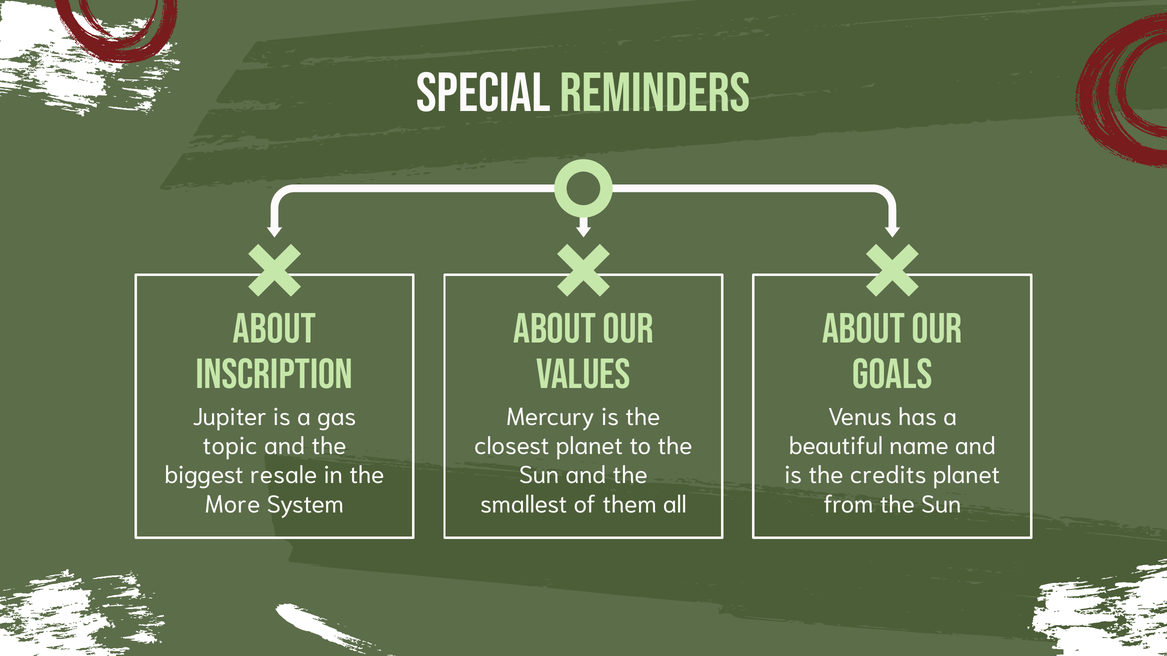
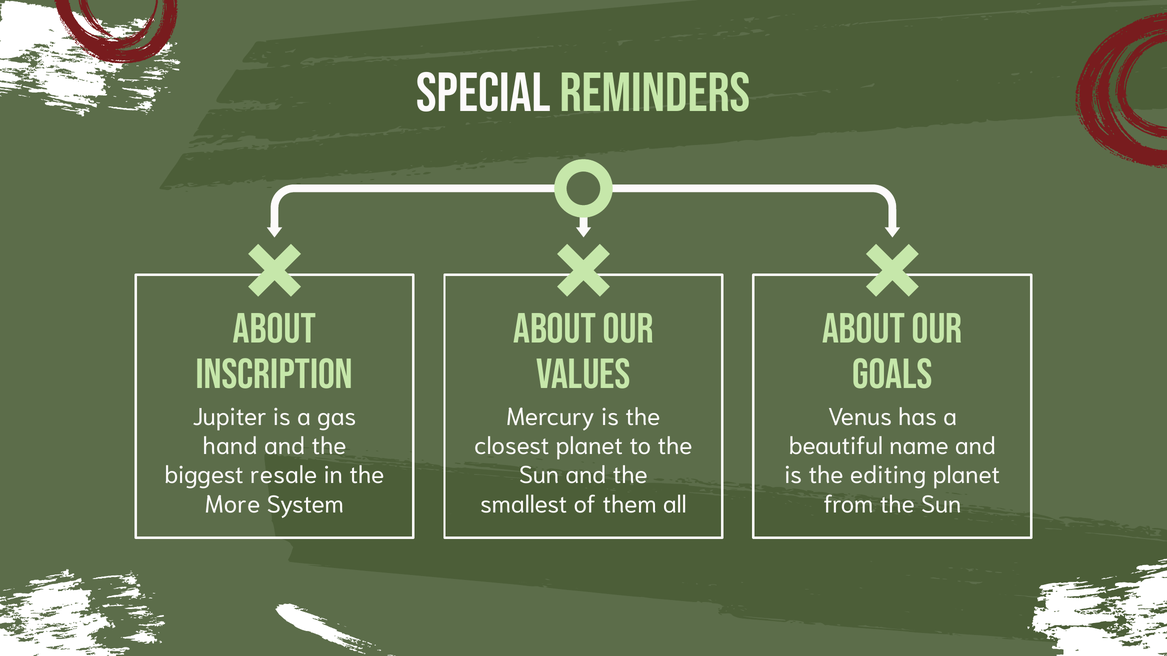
topic: topic -> hand
credits: credits -> editing
